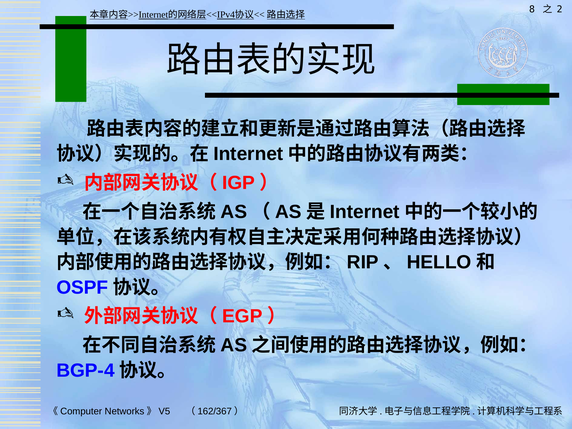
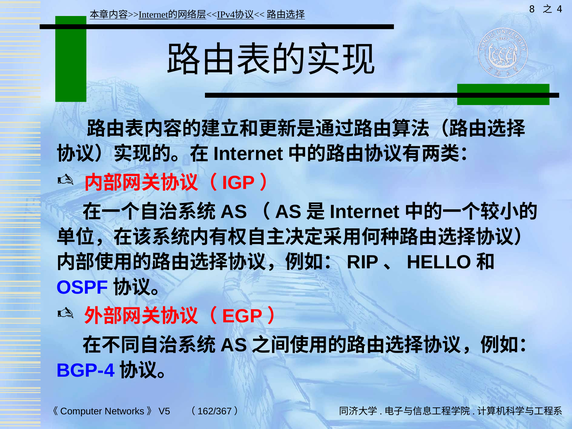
2: 2 -> 4
